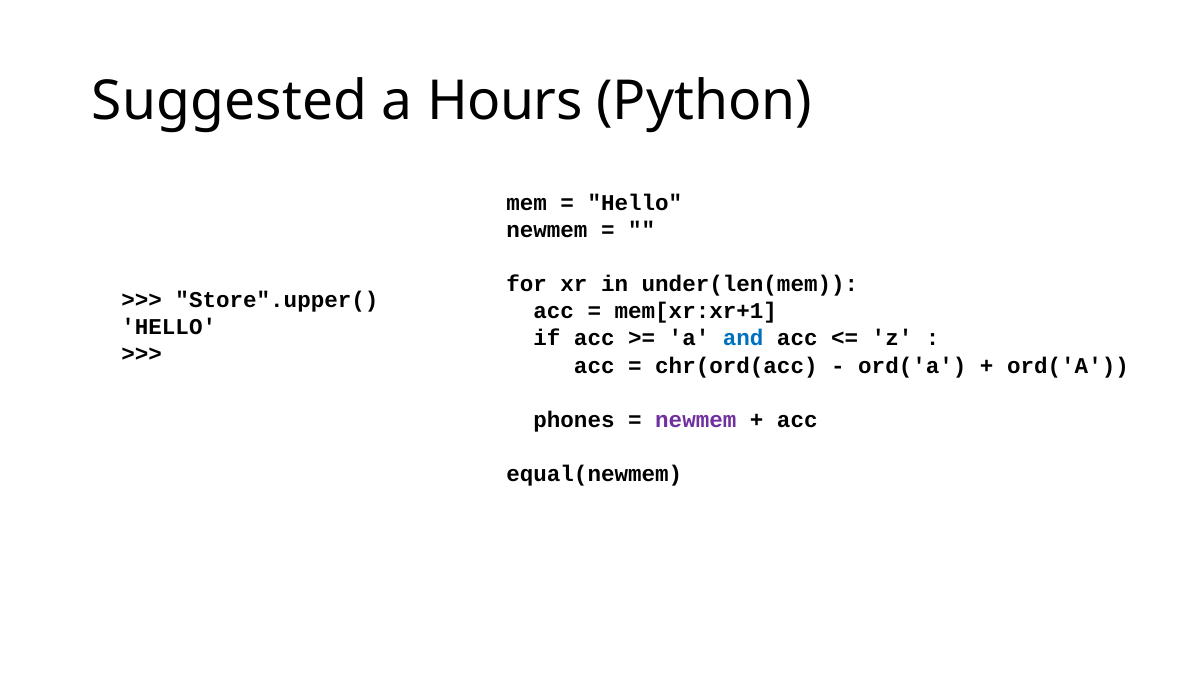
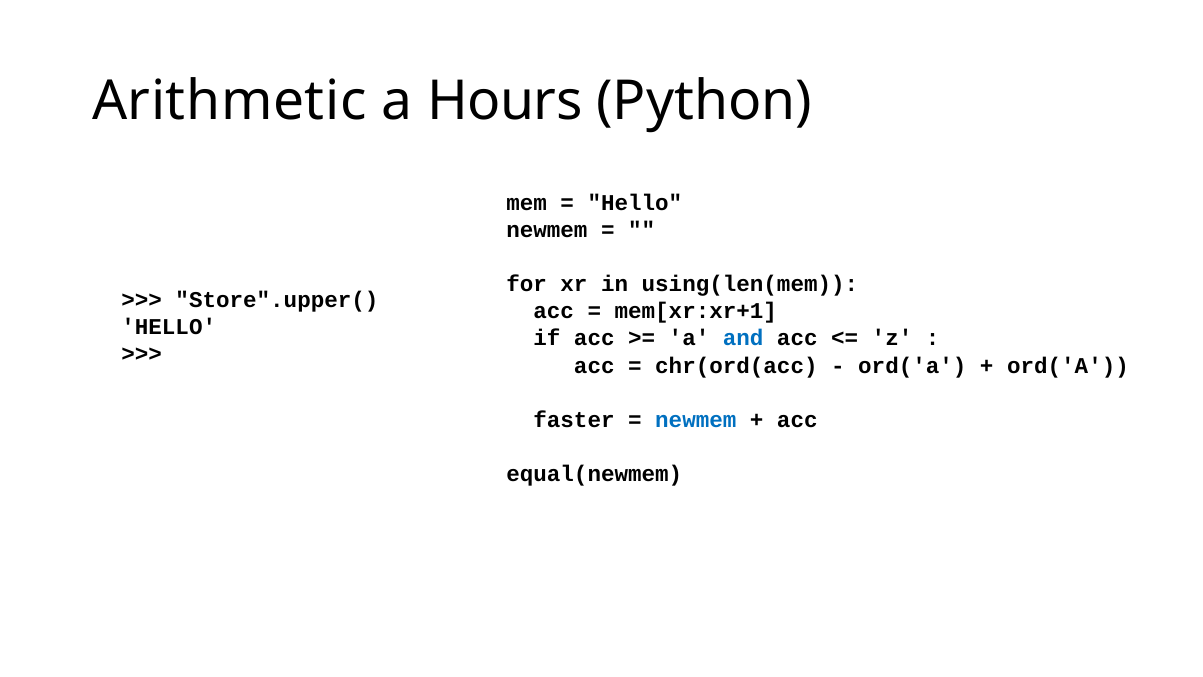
Suggested: Suggested -> Arithmetic
under(len(mem: under(len(mem -> using(len(mem
phones: phones -> faster
newmem at (696, 420) colour: purple -> blue
